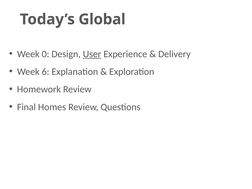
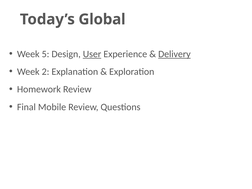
0: 0 -> 5
Delivery underline: none -> present
6: 6 -> 2
Homes: Homes -> Mobile
